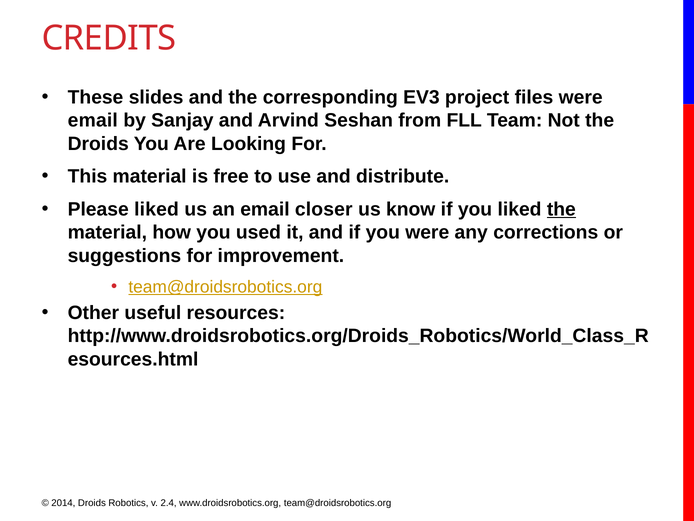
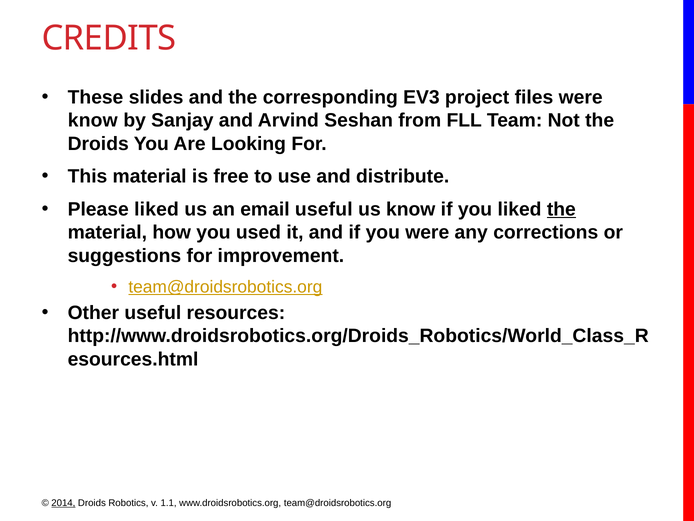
email at (93, 120): email -> know
email closer: closer -> useful
2014 underline: none -> present
2.4: 2.4 -> 1.1
